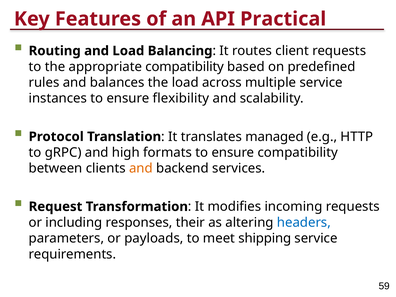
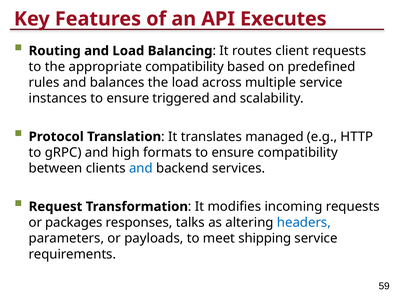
Practical: Practical -> Executes
flexibility: flexibility -> triggered
and at (141, 168) colour: orange -> blue
including: including -> packages
their: their -> talks
